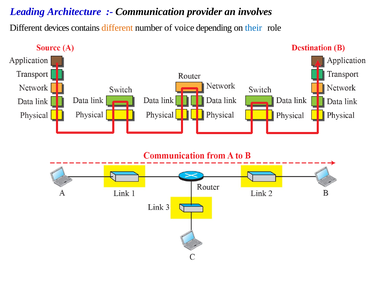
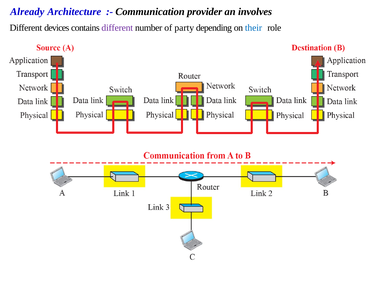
Leading: Leading -> Already
different at (117, 28) colour: orange -> purple
voice: voice -> party
